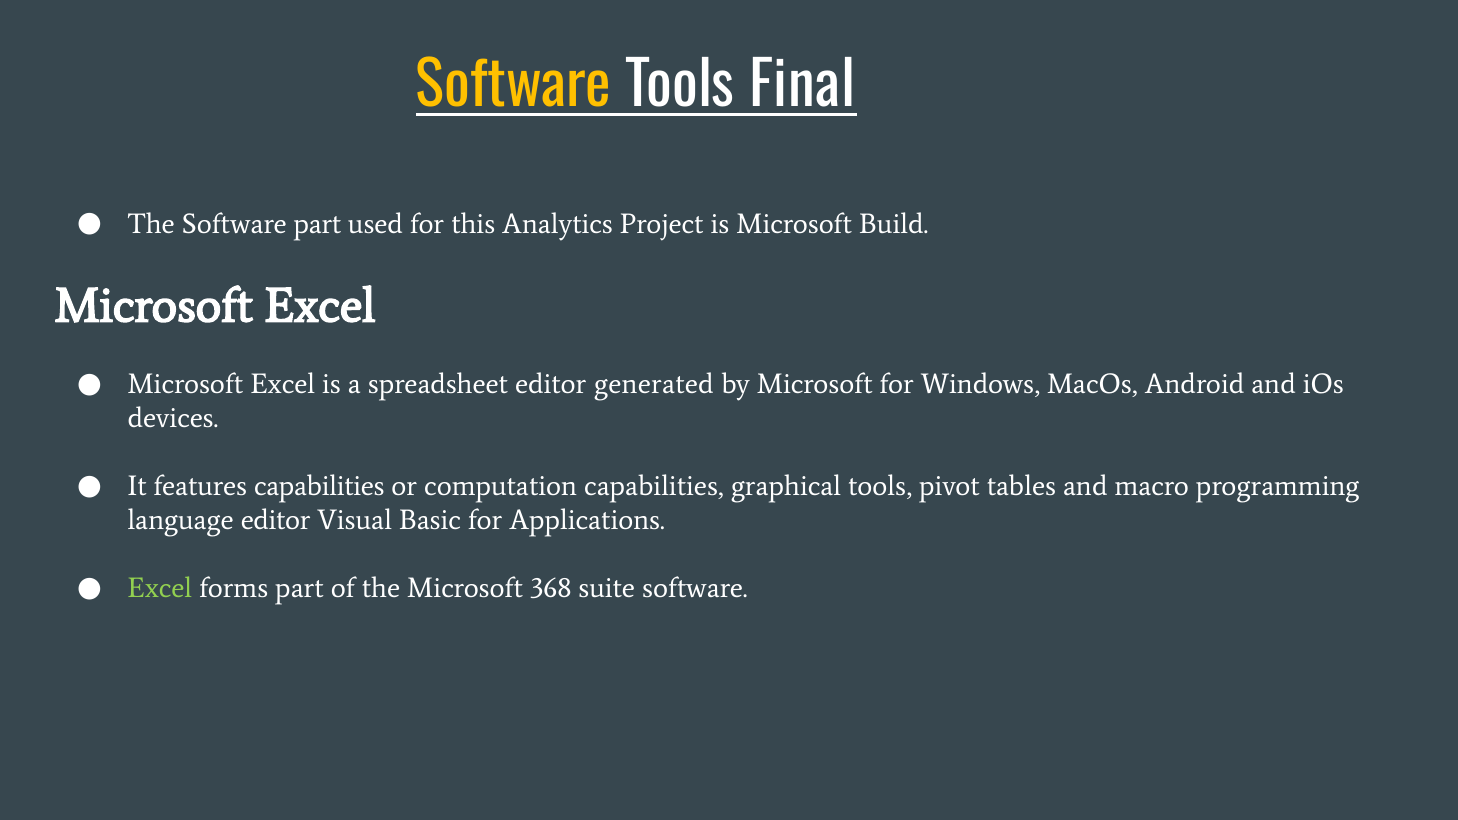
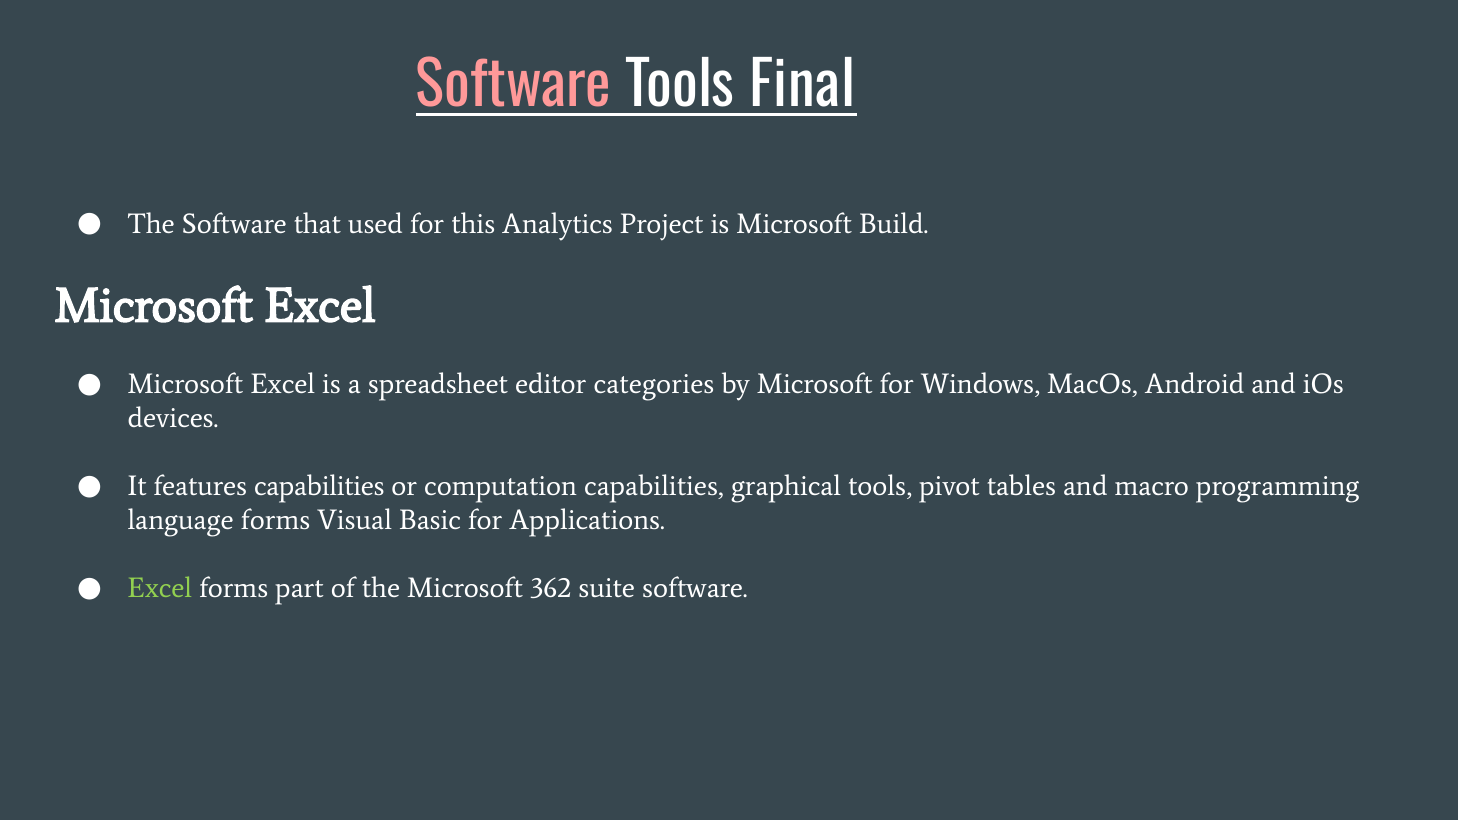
Software at (514, 87) colour: yellow -> pink
Software part: part -> that
generated: generated -> categories
language editor: editor -> forms
368: 368 -> 362
